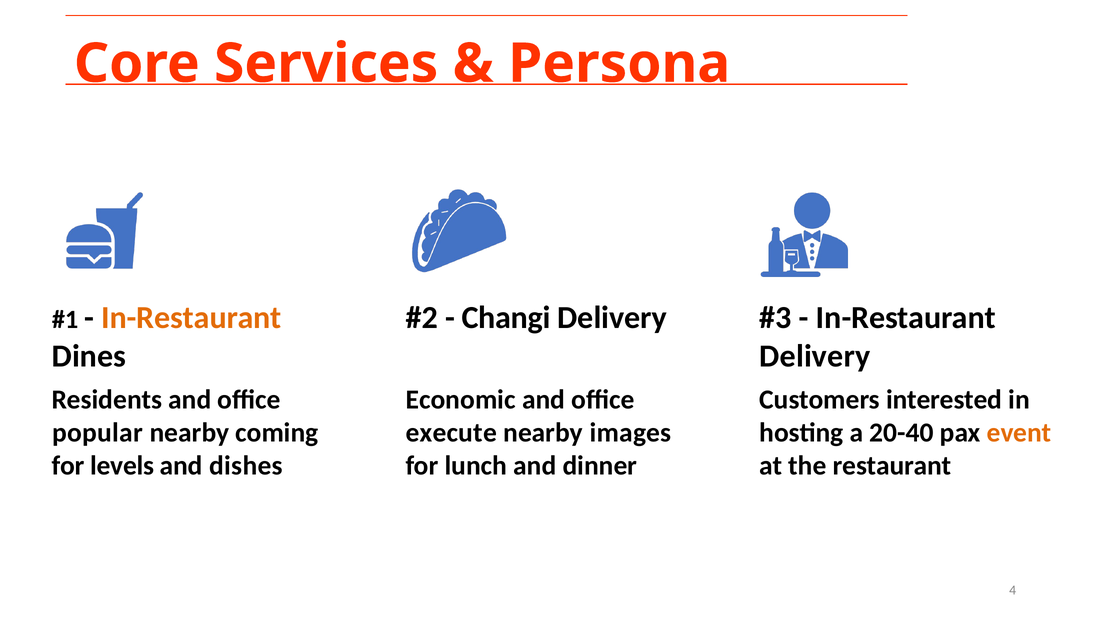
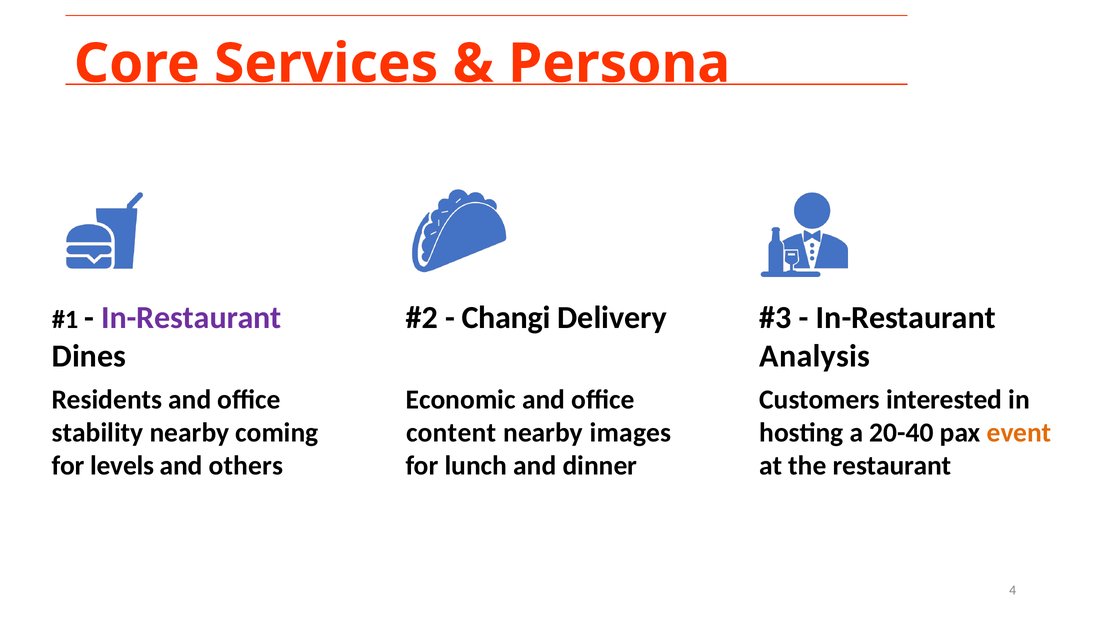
In-Restaurant at (191, 318) colour: orange -> purple
Delivery at (815, 356): Delivery -> Analysis
popular: popular -> stability
execute: execute -> content
dishes: dishes -> others
